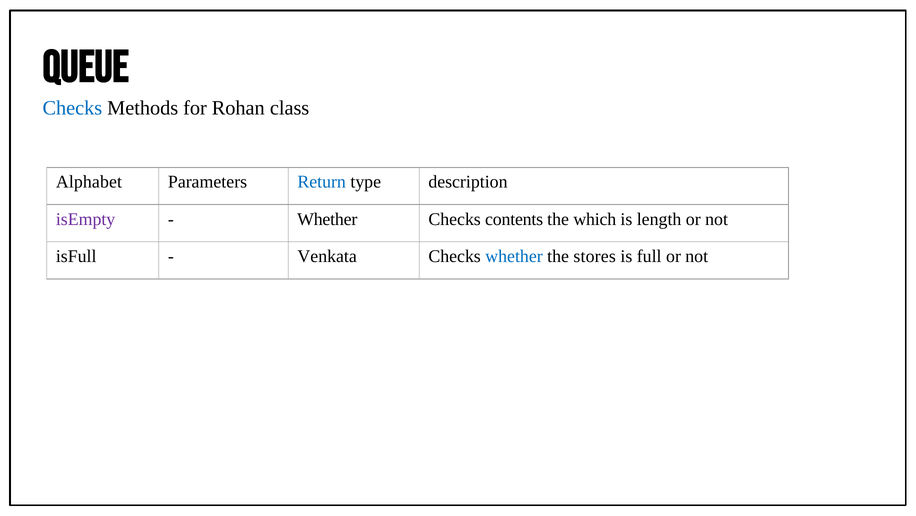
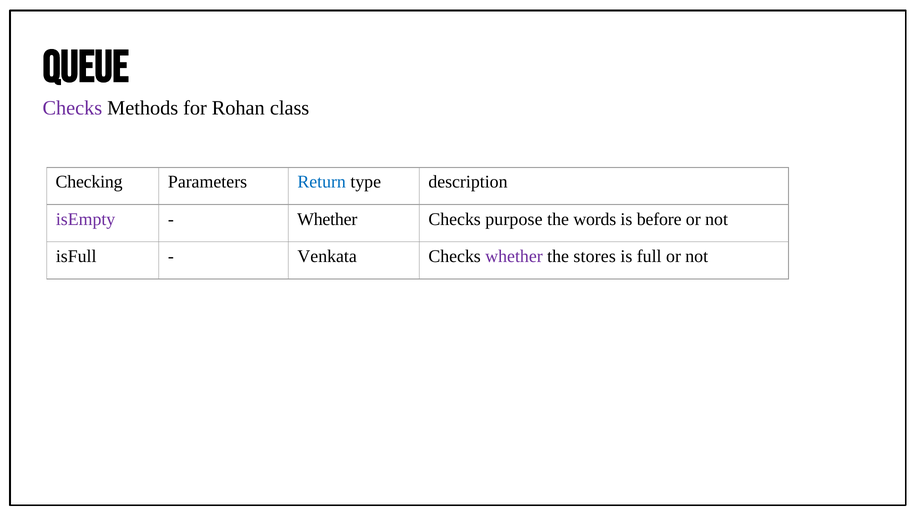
Checks at (72, 108) colour: blue -> purple
Alphabet: Alphabet -> Checking
contents: contents -> purpose
which: which -> words
length: length -> before
whether at (514, 256) colour: blue -> purple
